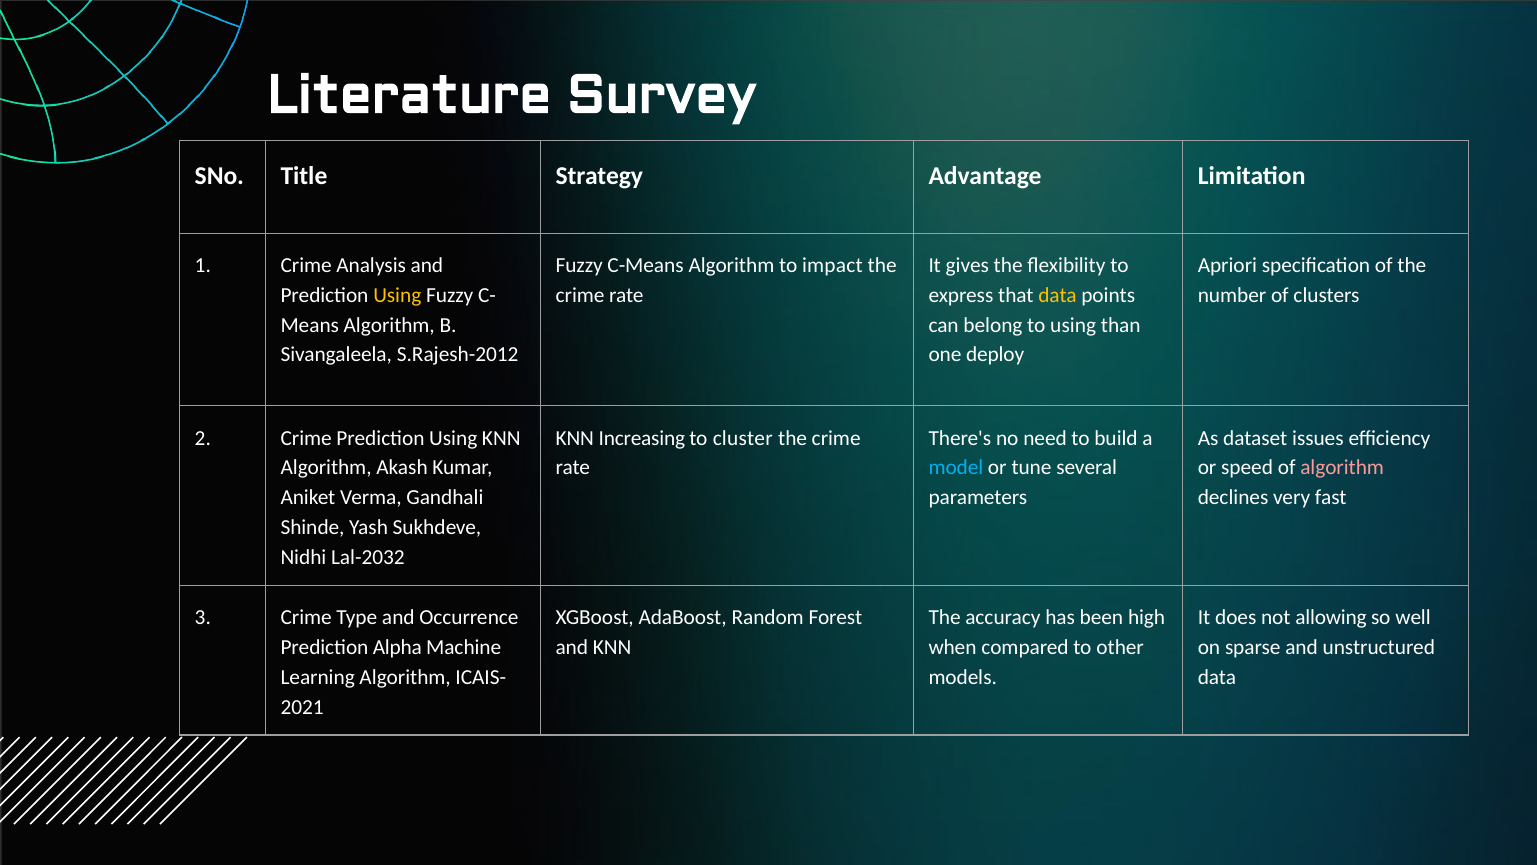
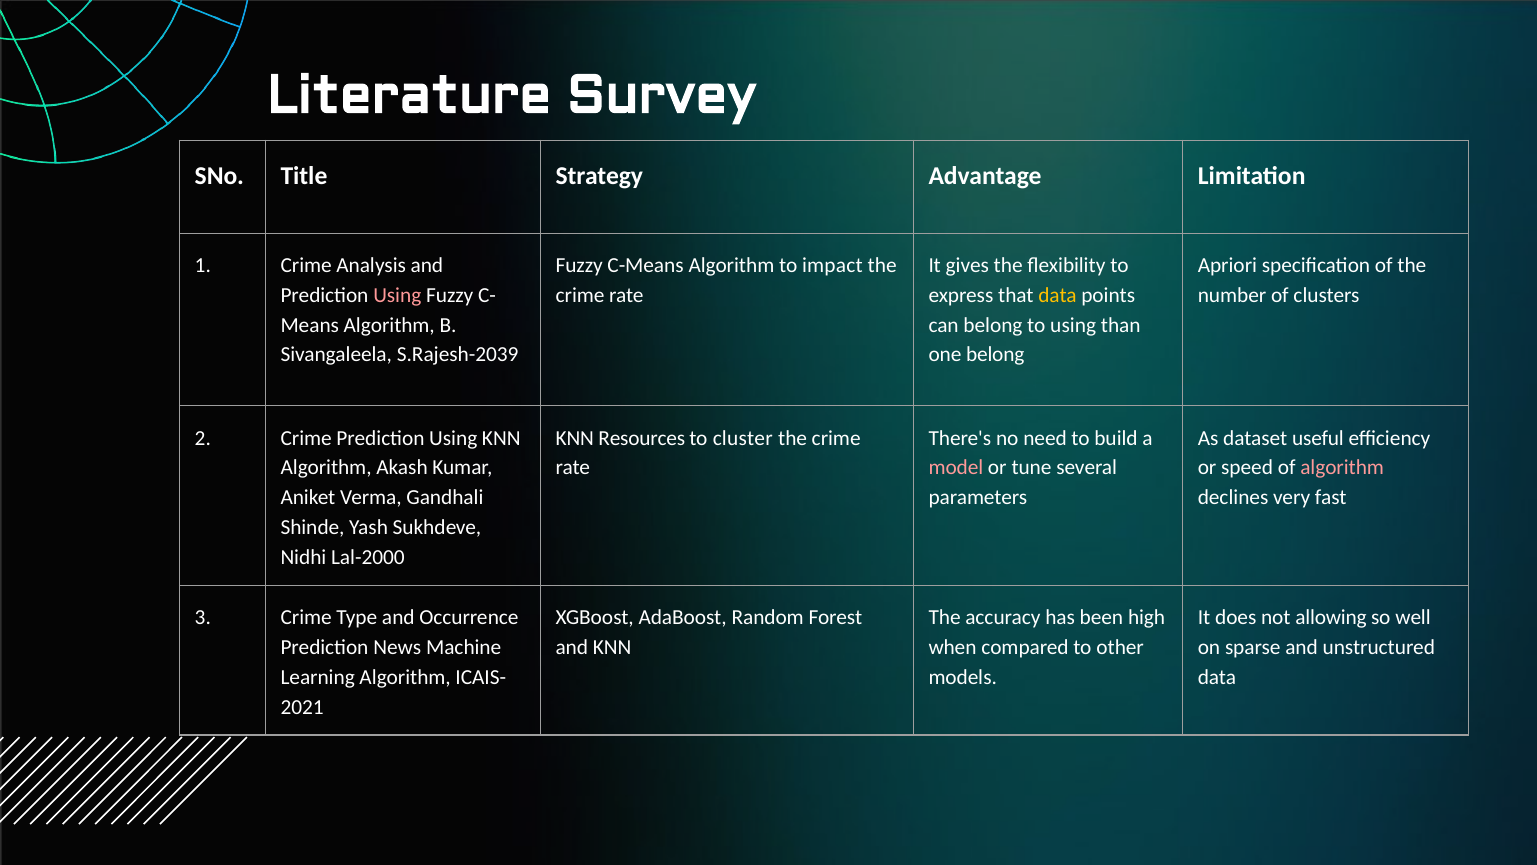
Using at (397, 295) colour: yellow -> pink
S.Rajesh-2012: S.Rajesh-2012 -> S.Rajesh-2039
one deploy: deploy -> belong
Increasing: Increasing -> Resources
issues: issues -> useful
model colour: light blue -> pink
Lal-2032: Lal-2032 -> Lal-2000
Alpha: Alpha -> News
